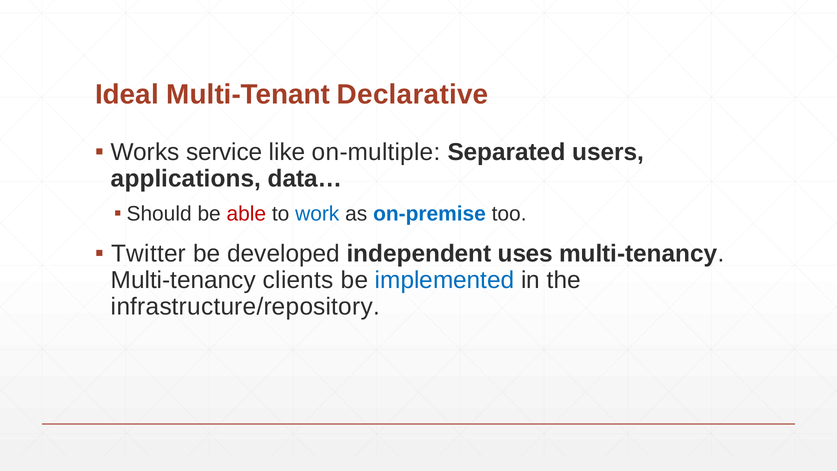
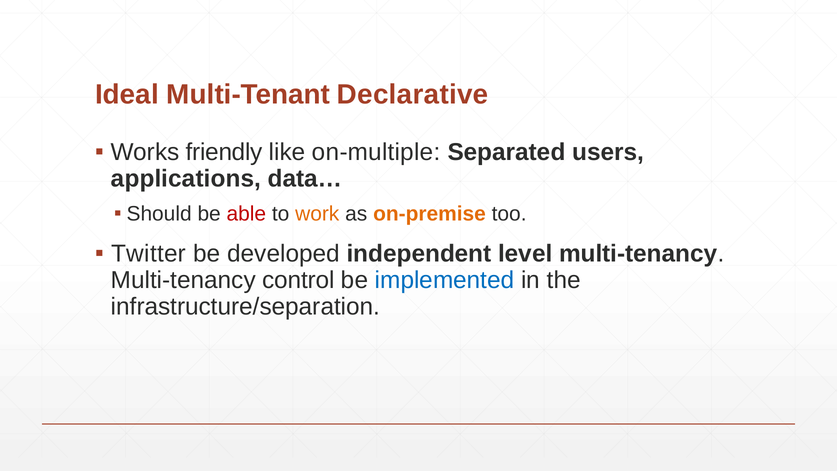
service: service -> friendly
work colour: blue -> orange
on-premise colour: blue -> orange
uses: uses -> level
clients: clients -> control
infrastructure/repository: infrastructure/repository -> infrastructure/separation
